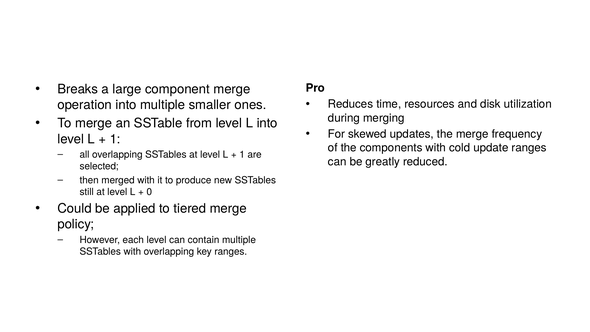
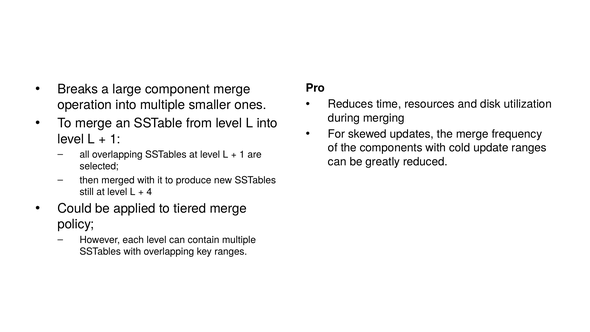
0: 0 -> 4
